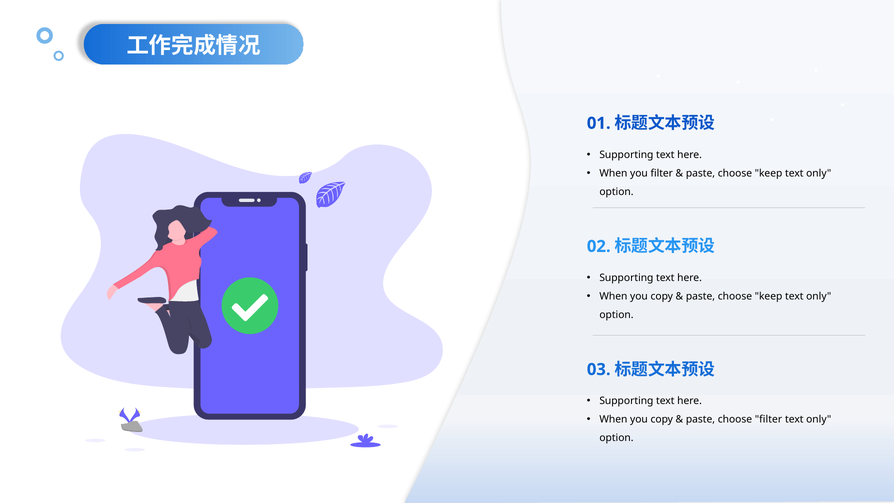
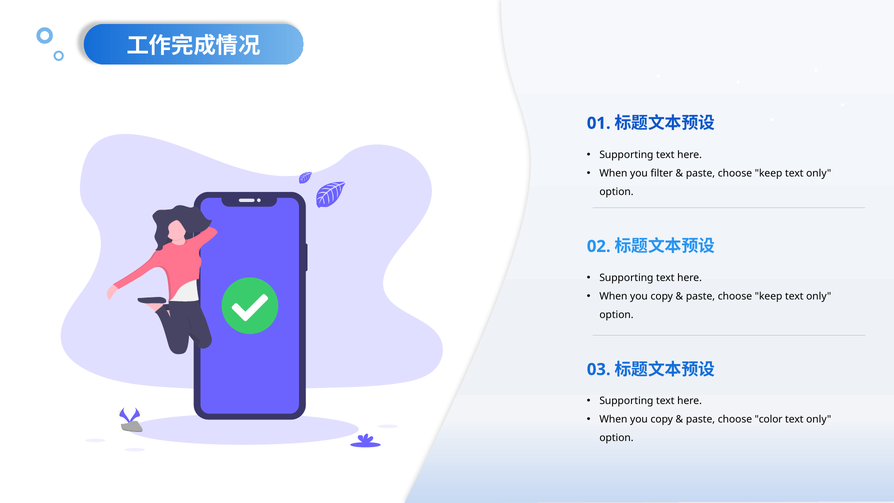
choose filter: filter -> color
